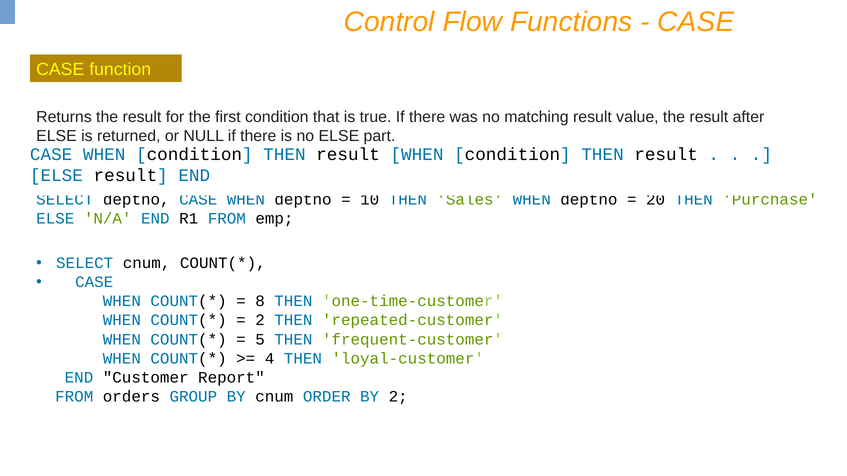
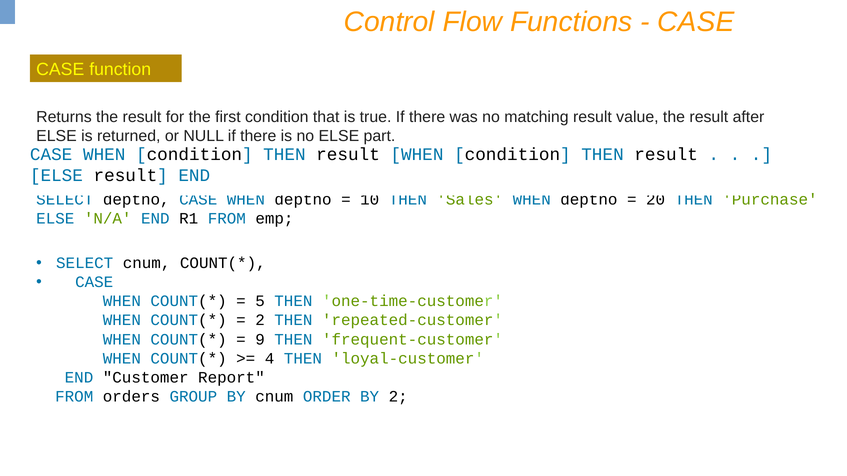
8: 8 -> 5
5: 5 -> 9
